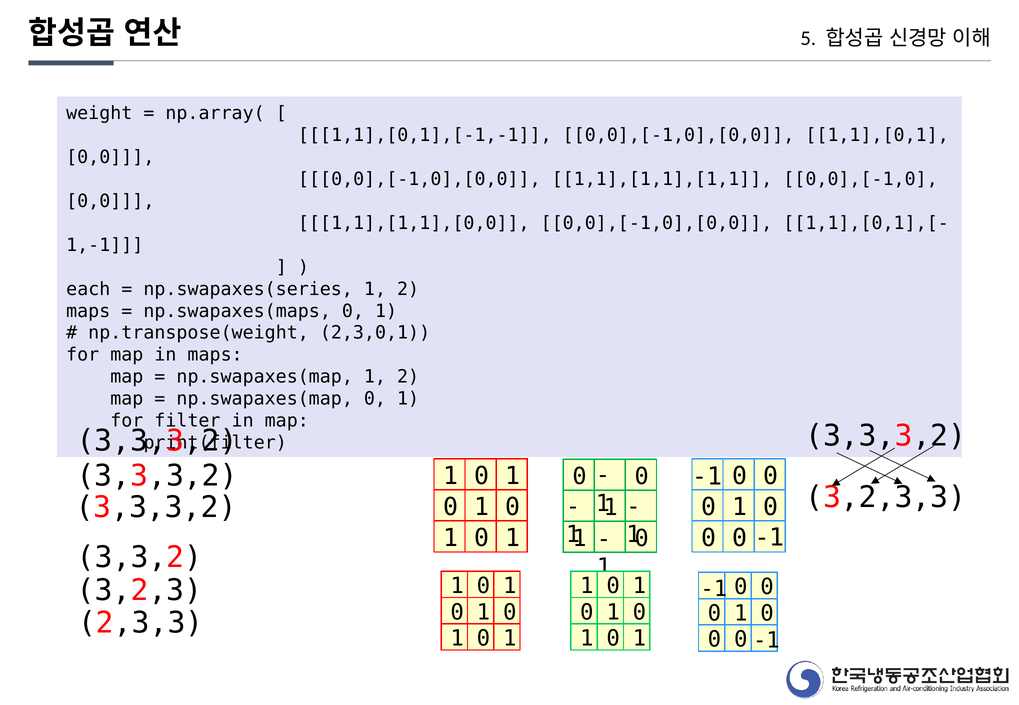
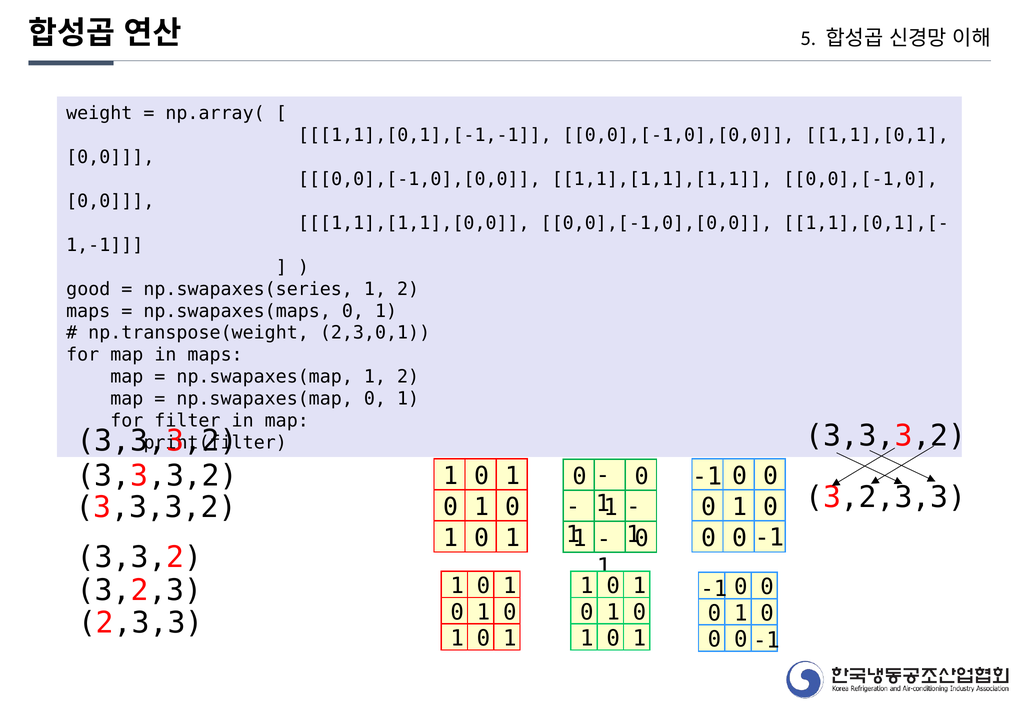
each: each -> good
